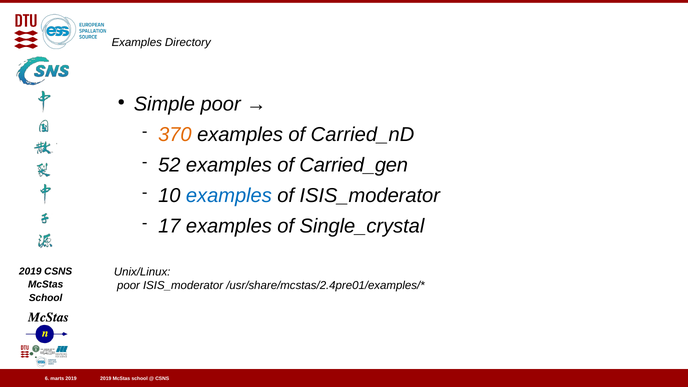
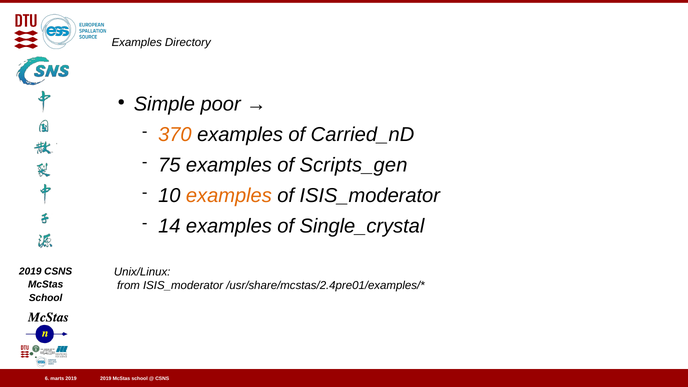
52: 52 -> 75
Carried_gen: Carried_gen -> Scripts_gen
examples at (229, 196) colour: blue -> orange
17: 17 -> 14
poor at (128, 286): poor -> from
